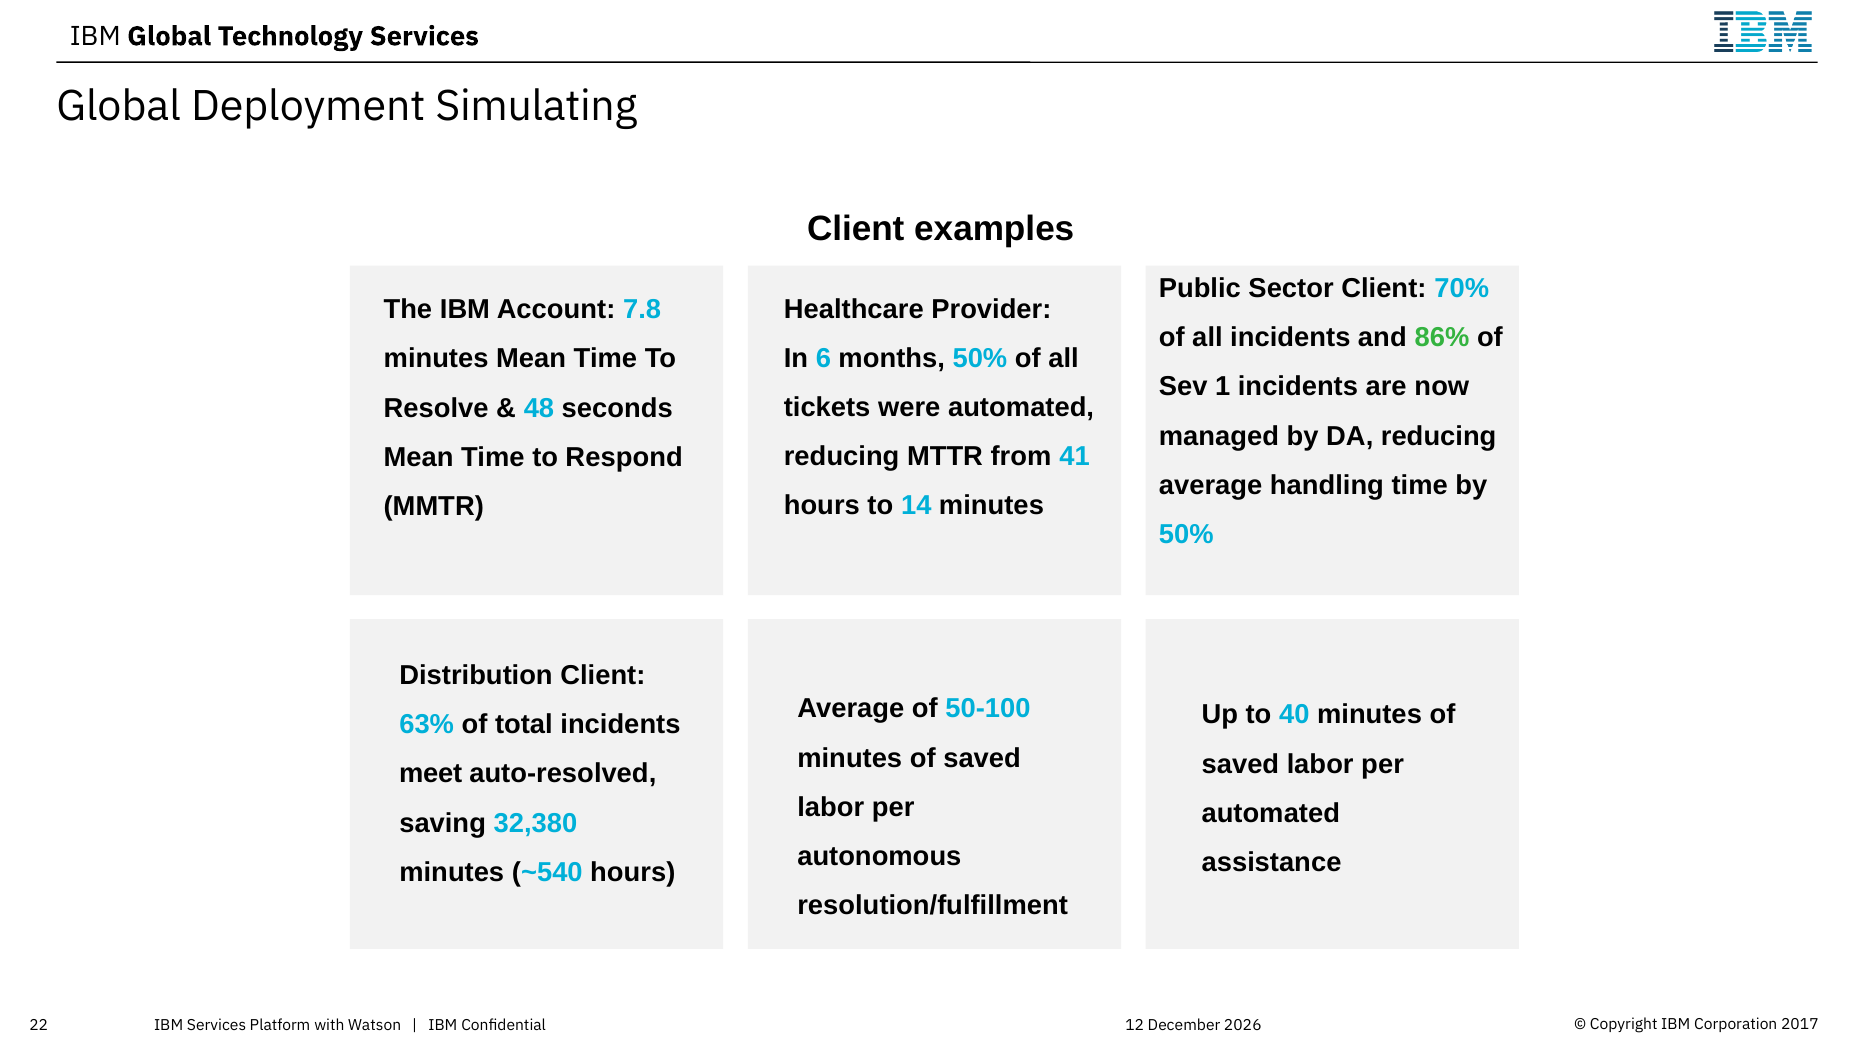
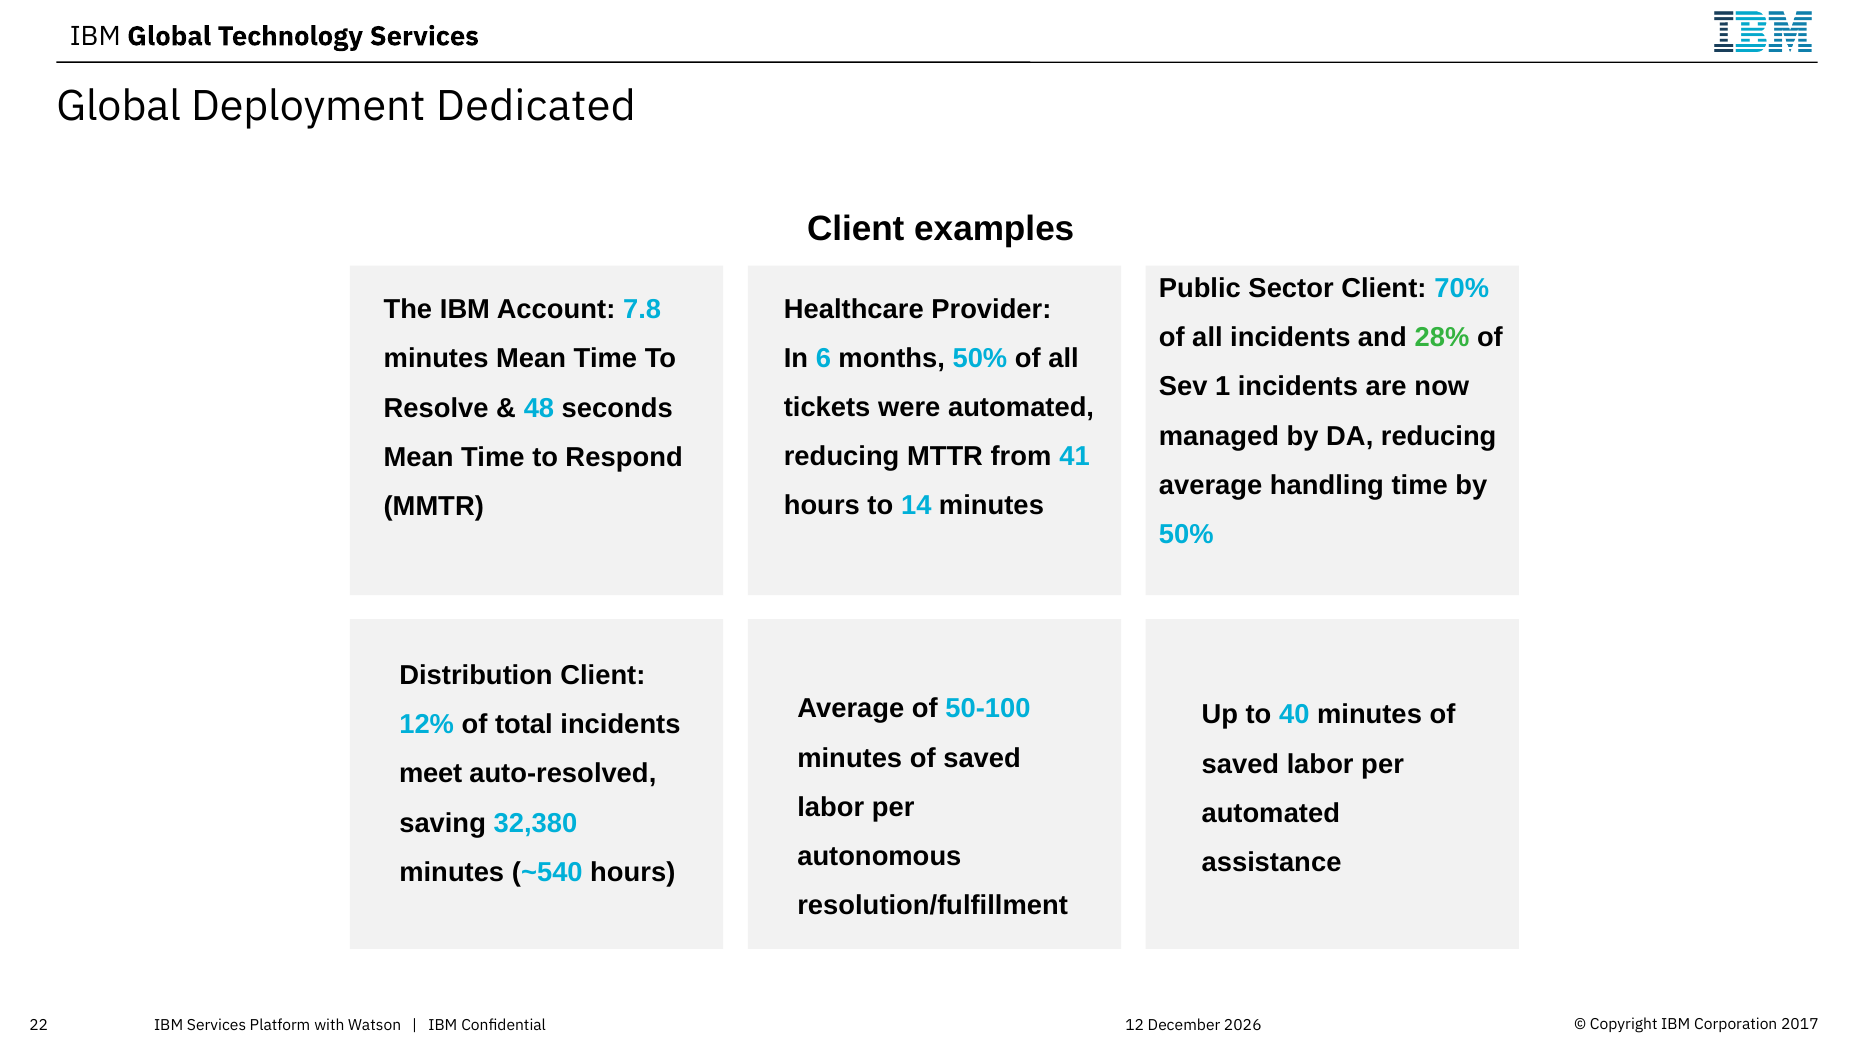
Simulating: Simulating -> Dedicated
86%: 86% -> 28%
63%: 63% -> 12%
